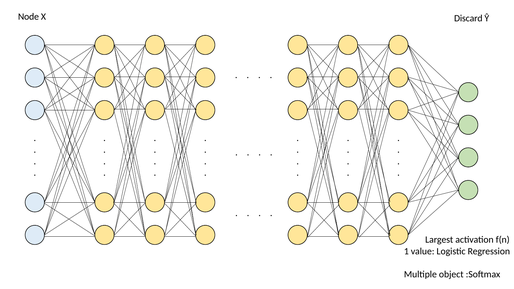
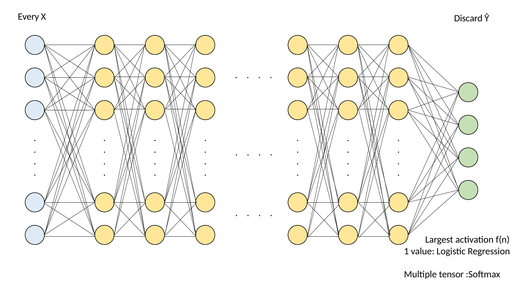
Node: Node -> Every
object: object -> tensor
